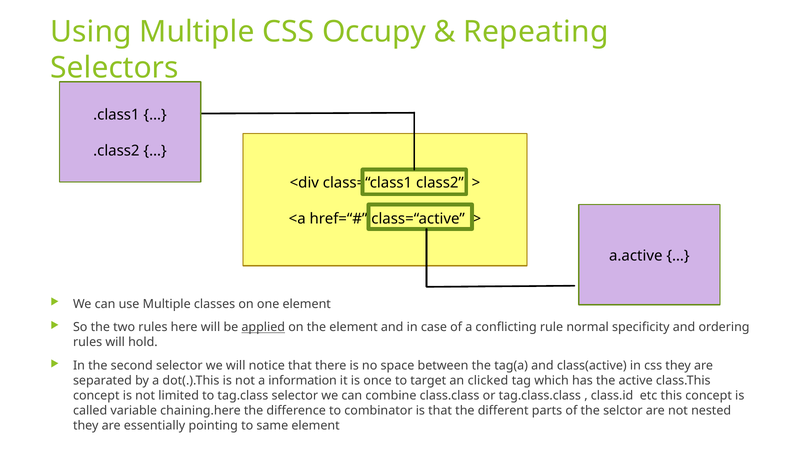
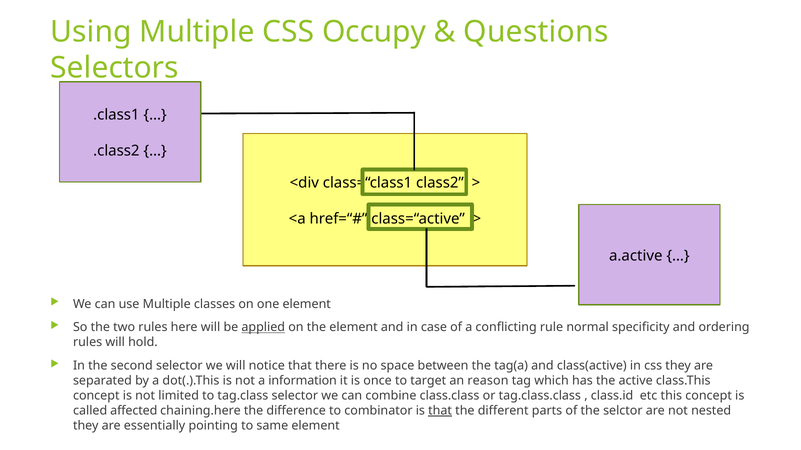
Repeating: Repeating -> Questions
clicked: clicked -> reason
variable: variable -> affected
that at (440, 411) underline: none -> present
